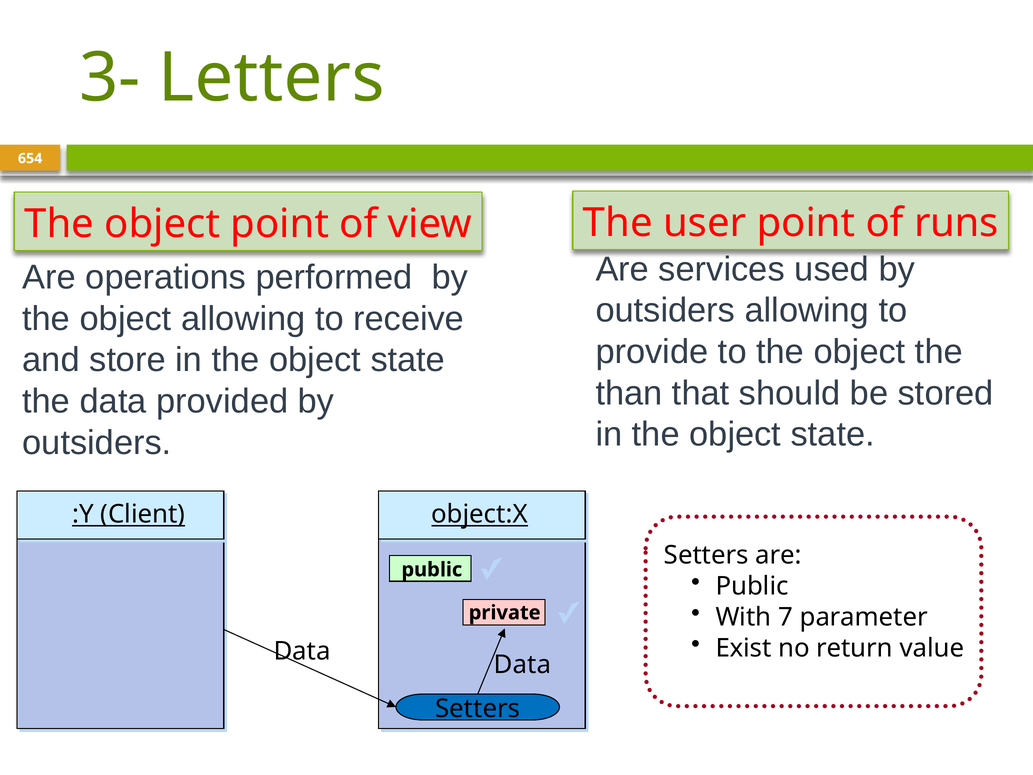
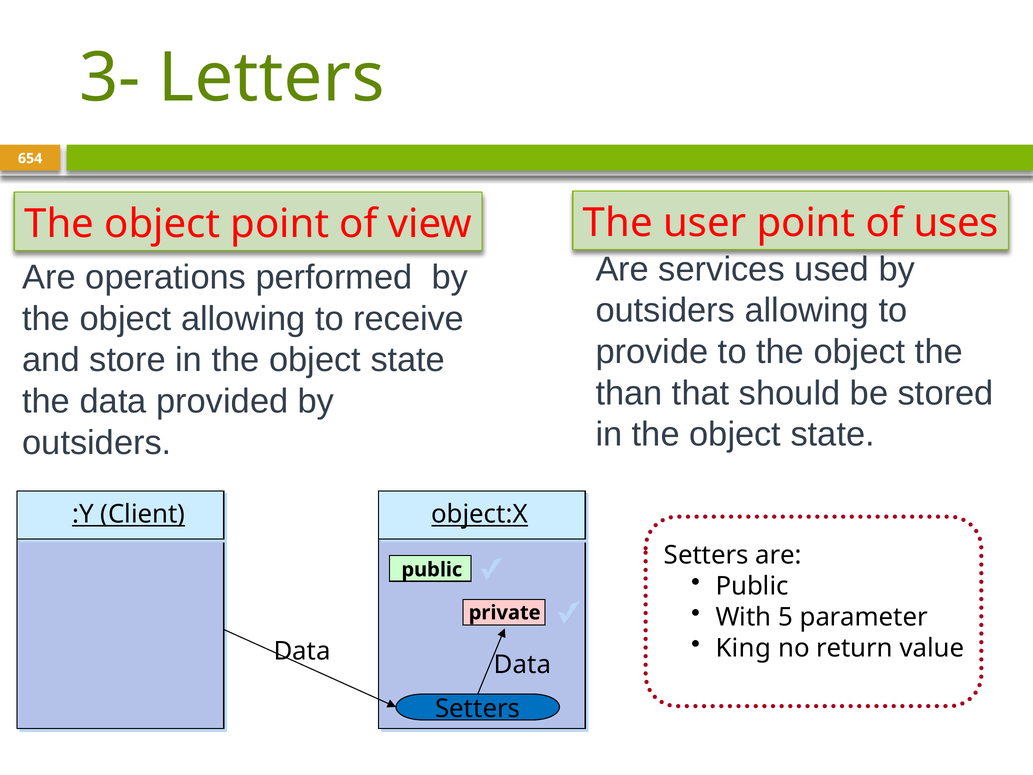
runs: runs -> uses
7: 7 -> 5
Exist: Exist -> King
